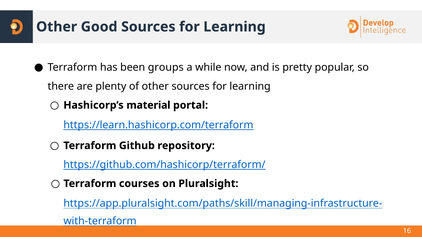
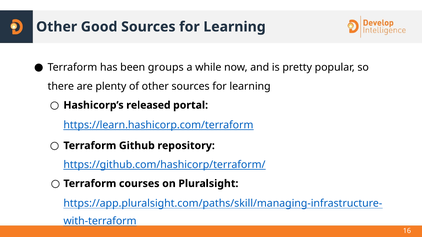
material: material -> released
